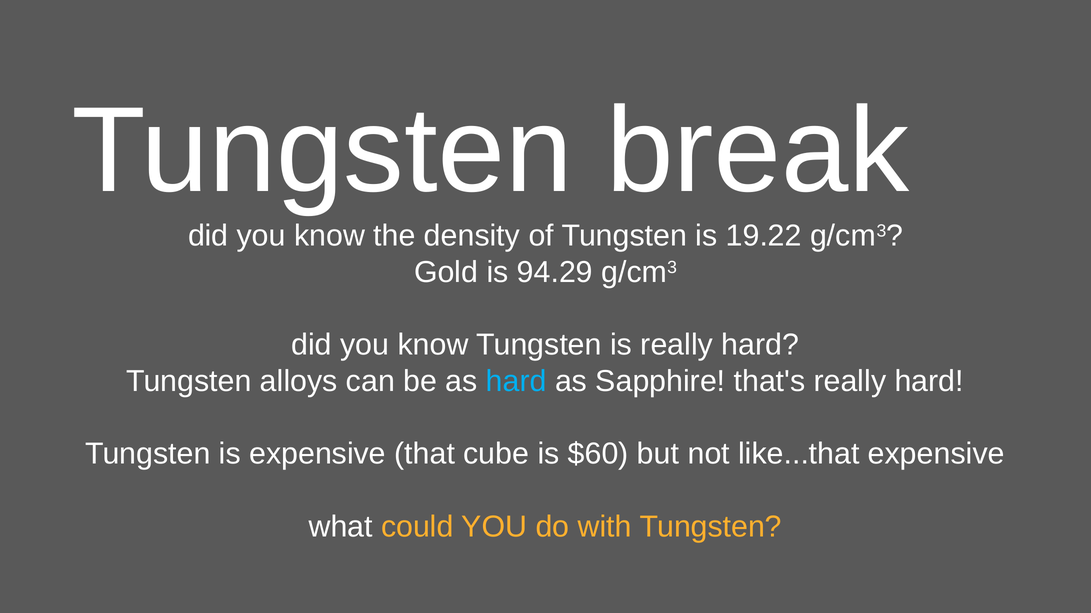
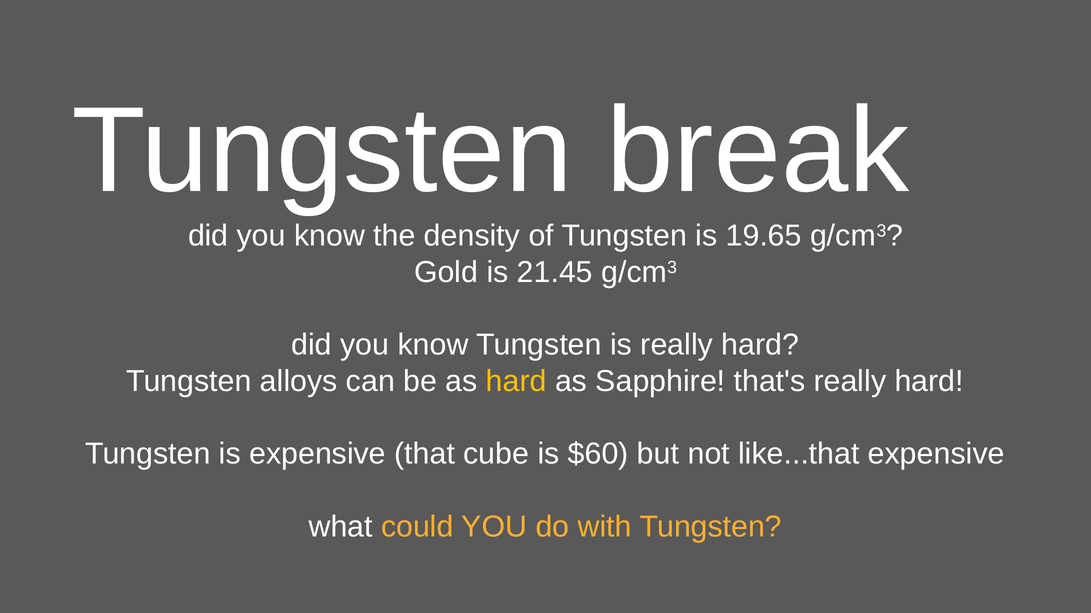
19.22: 19.22 -> 19.65
94.29: 94.29 -> 21.45
hard at (516, 382) colour: light blue -> yellow
